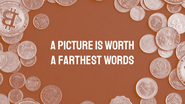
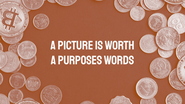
farthest: farthest -> purposes
